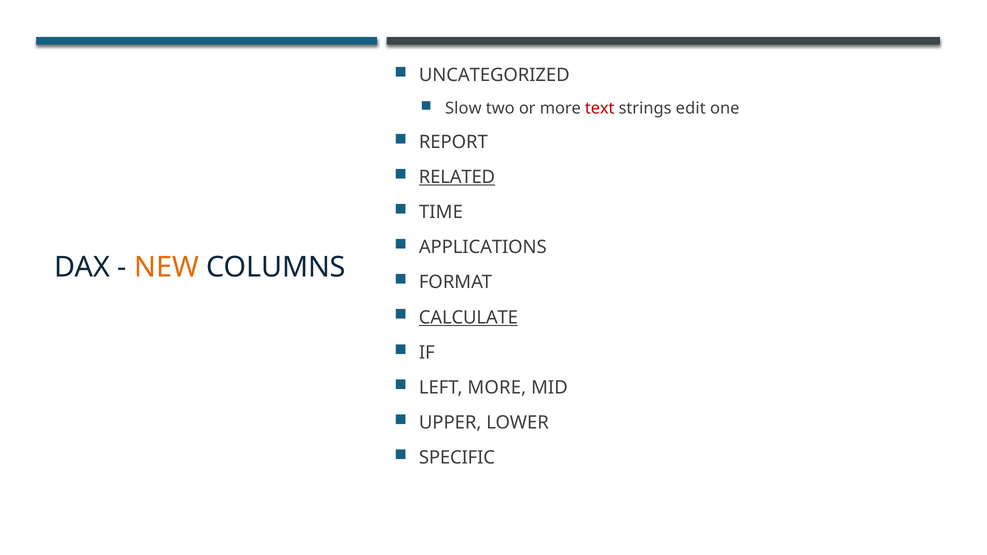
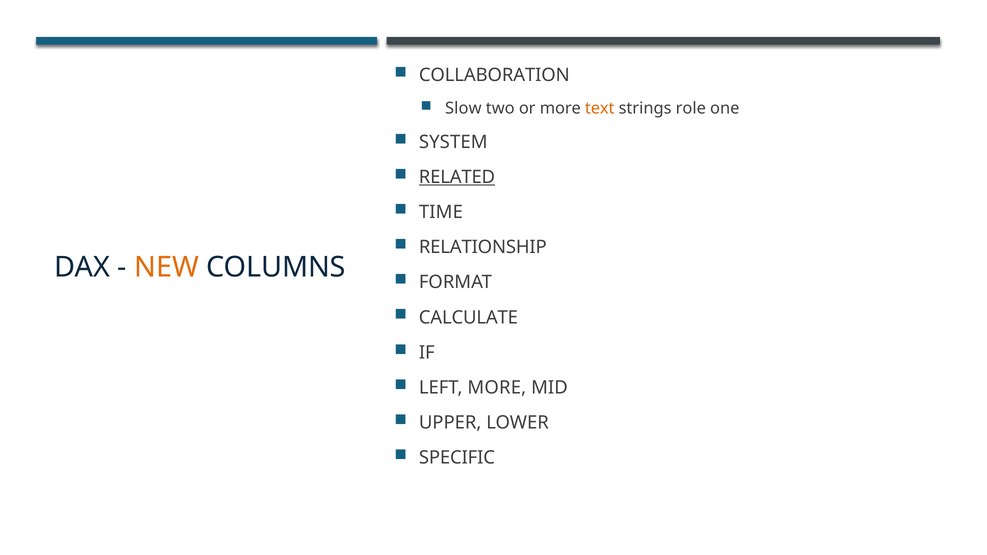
UNCATEGORIZED: UNCATEGORIZED -> COLLABORATION
text colour: red -> orange
edit: edit -> role
REPORT: REPORT -> SYSTEM
APPLICATIONS: APPLICATIONS -> RELATIONSHIP
CALCULATE underline: present -> none
